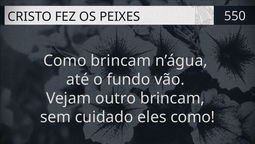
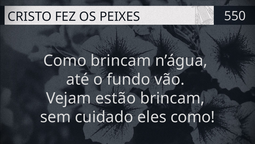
outro: outro -> estão
